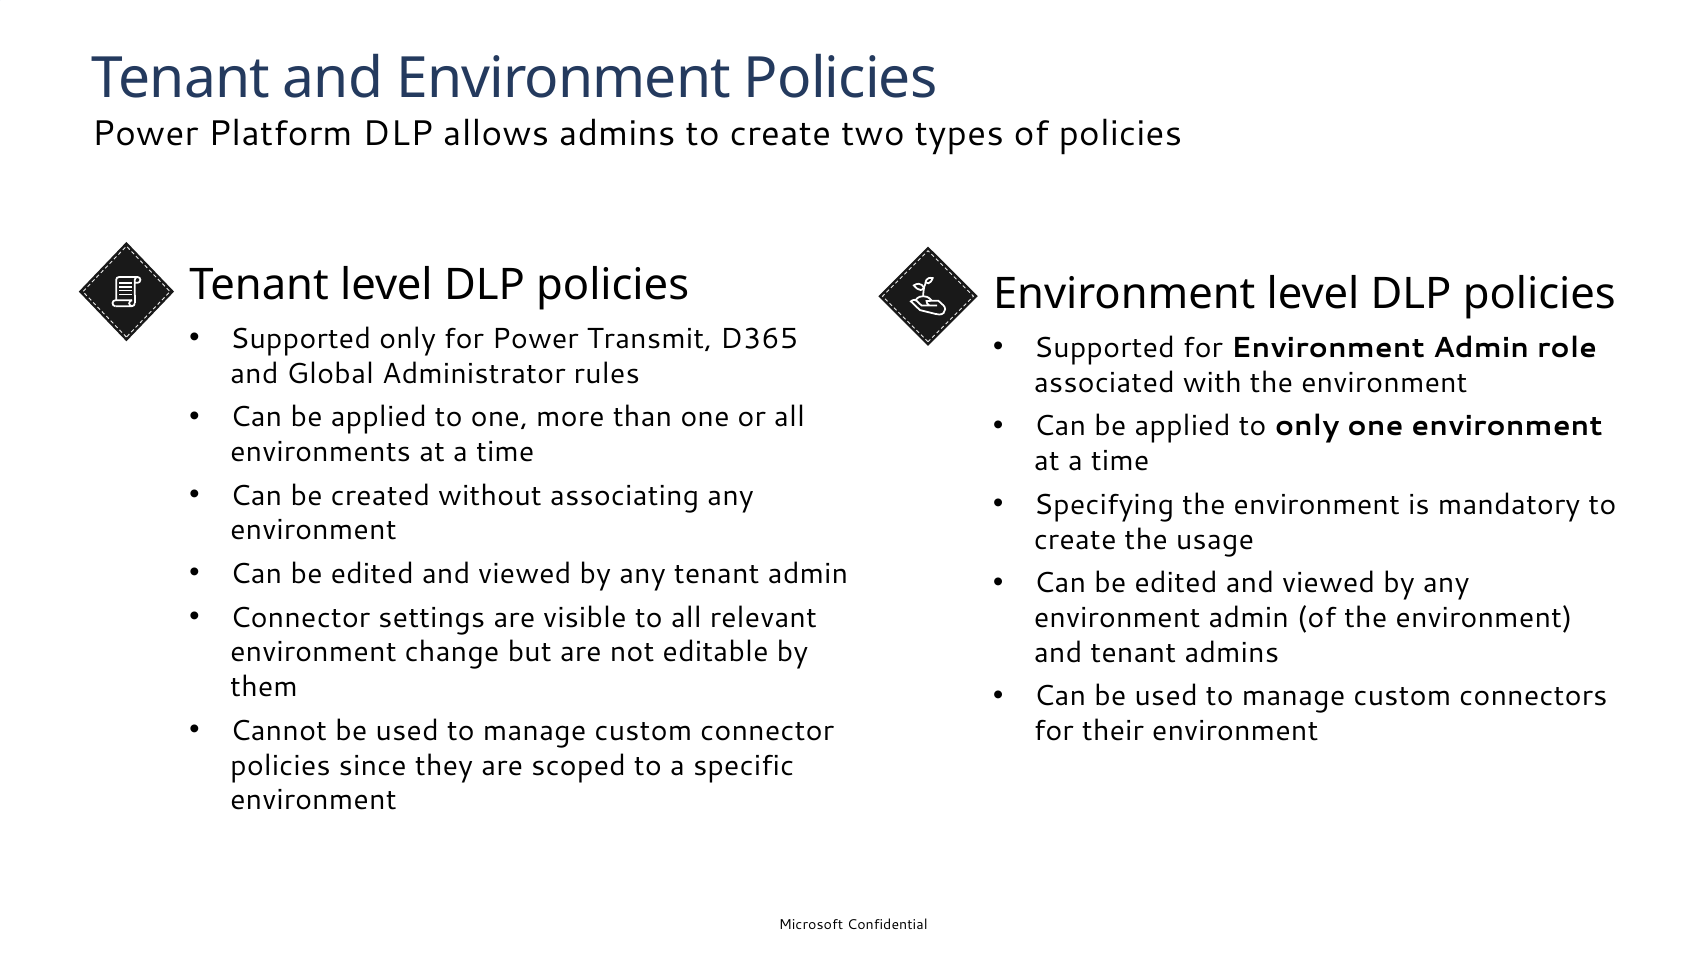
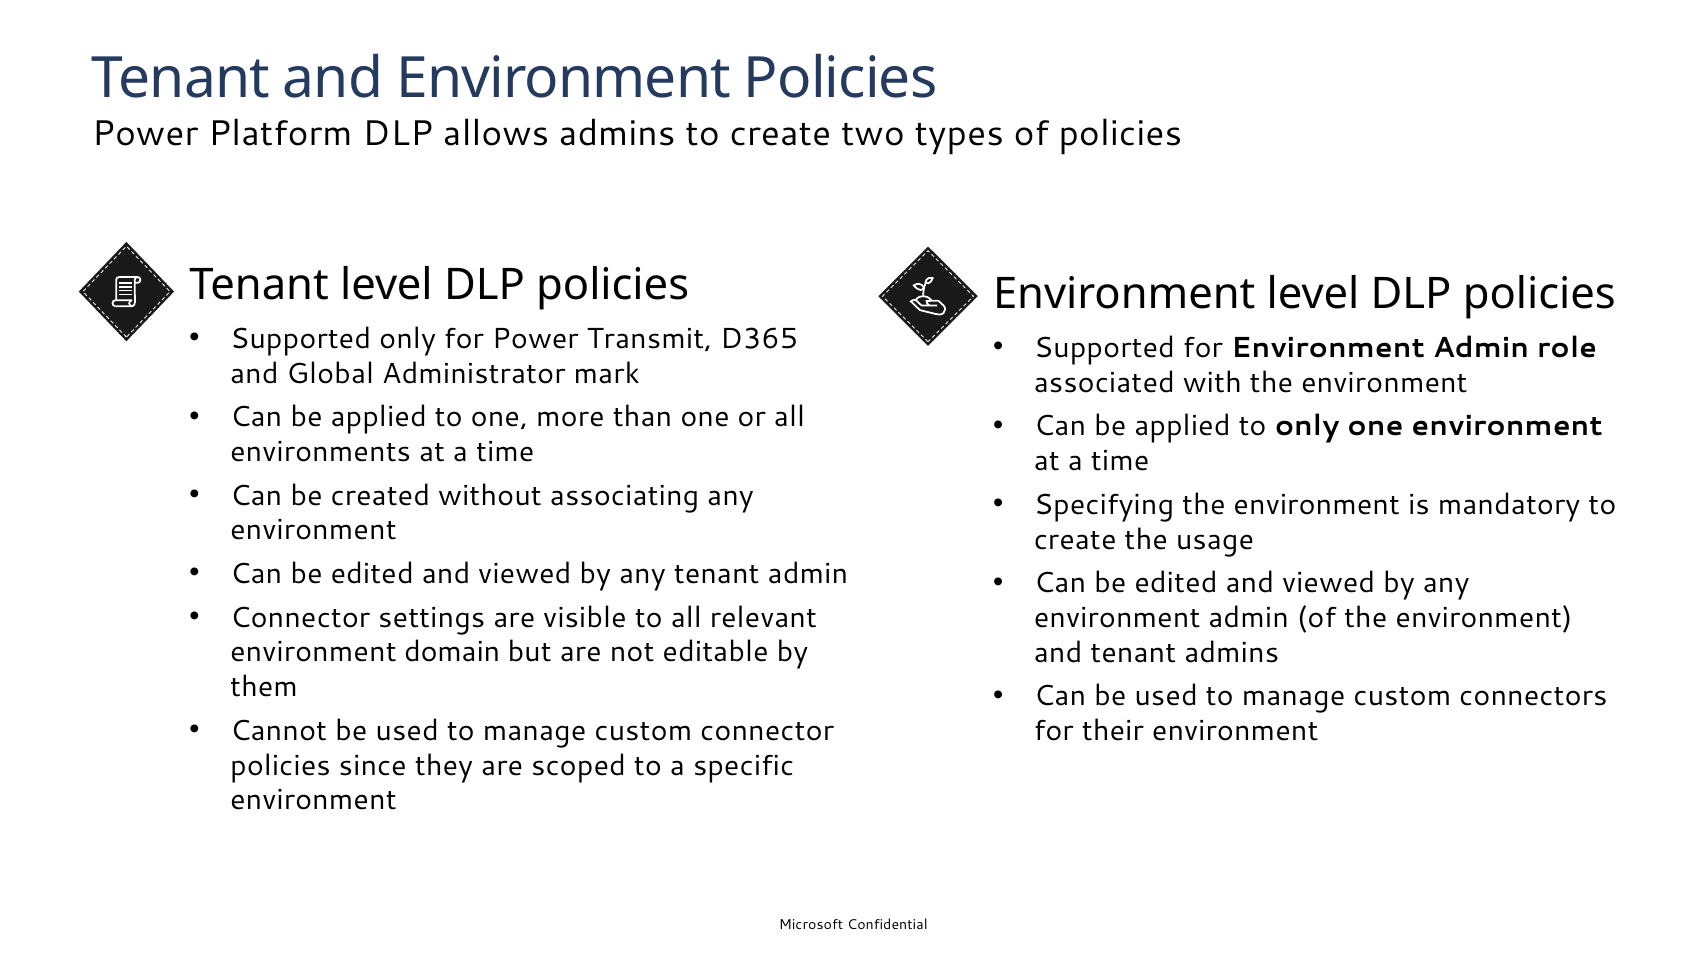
rules: rules -> mark
change: change -> domain
